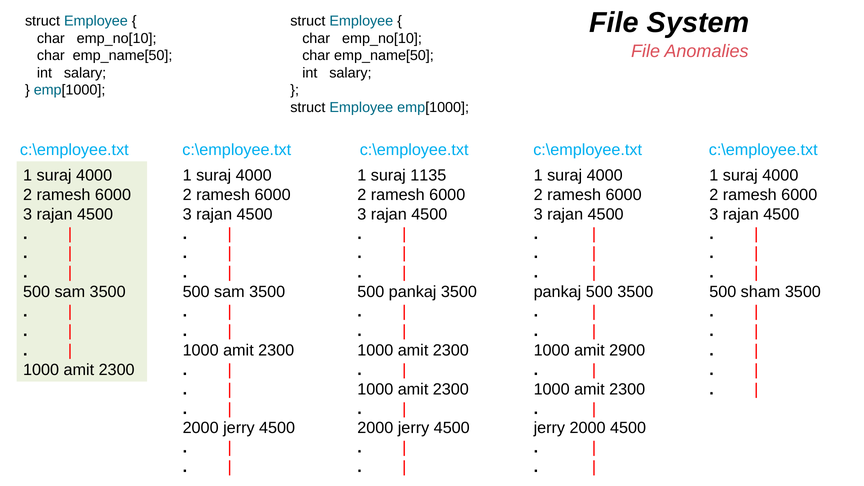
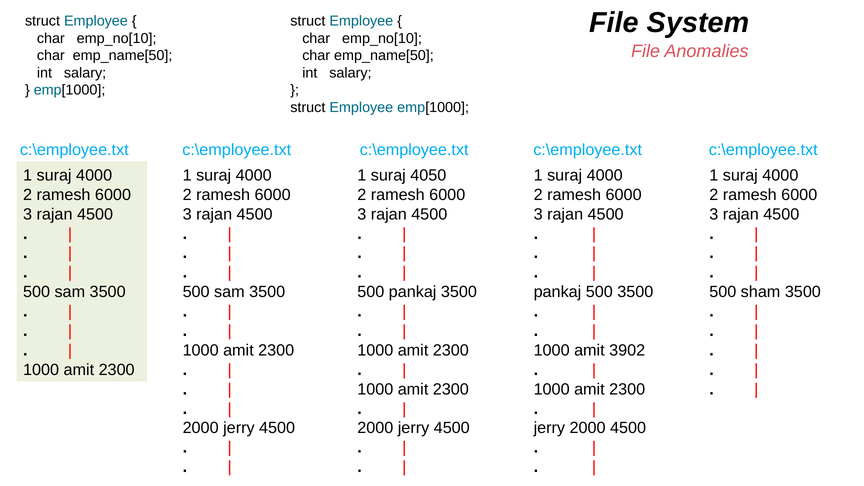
1135: 1135 -> 4050
2900: 2900 -> 3902
